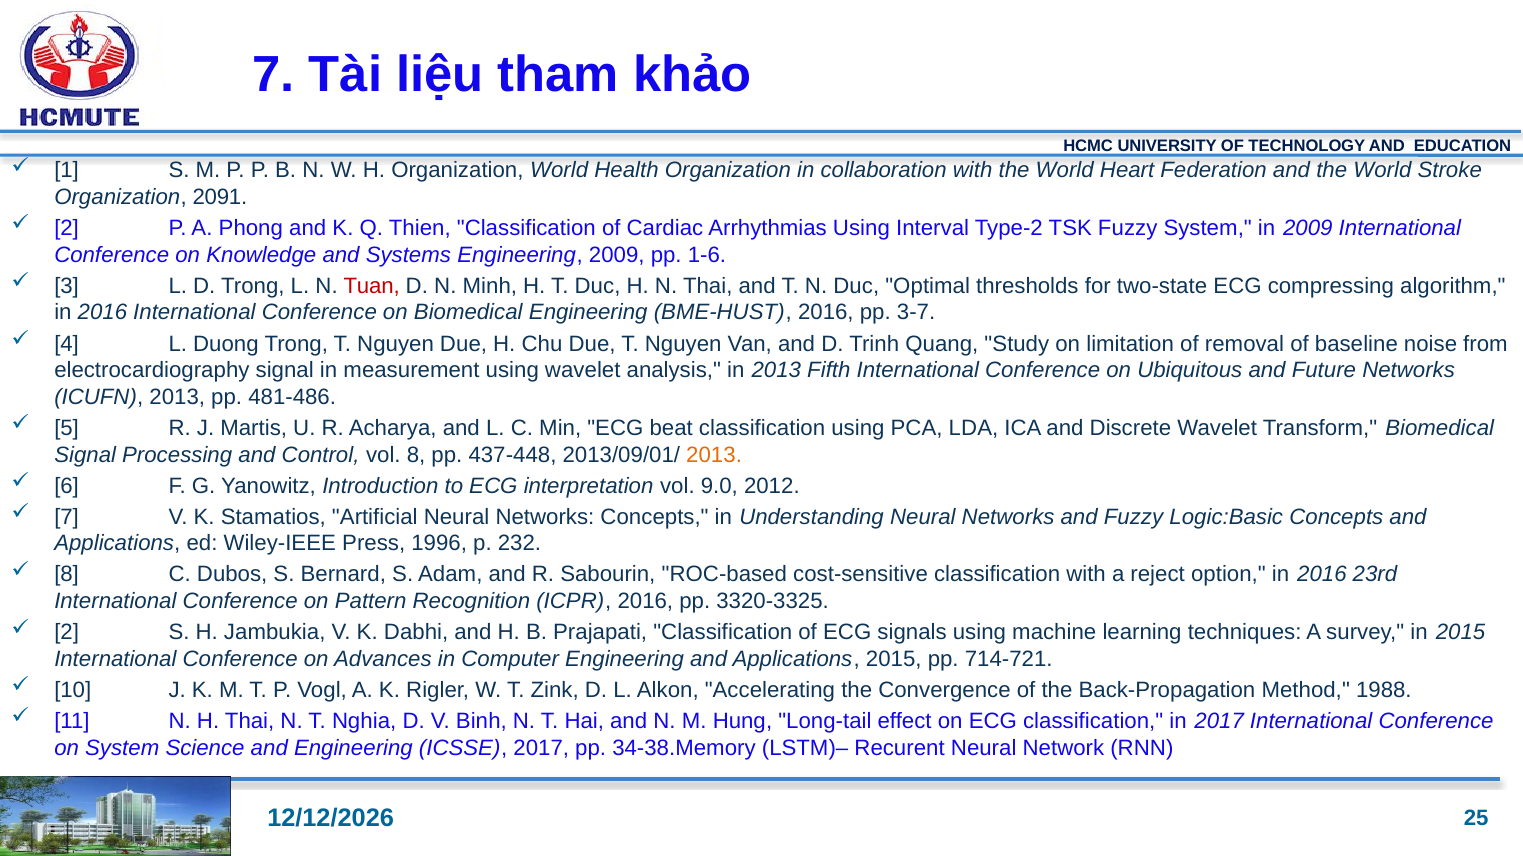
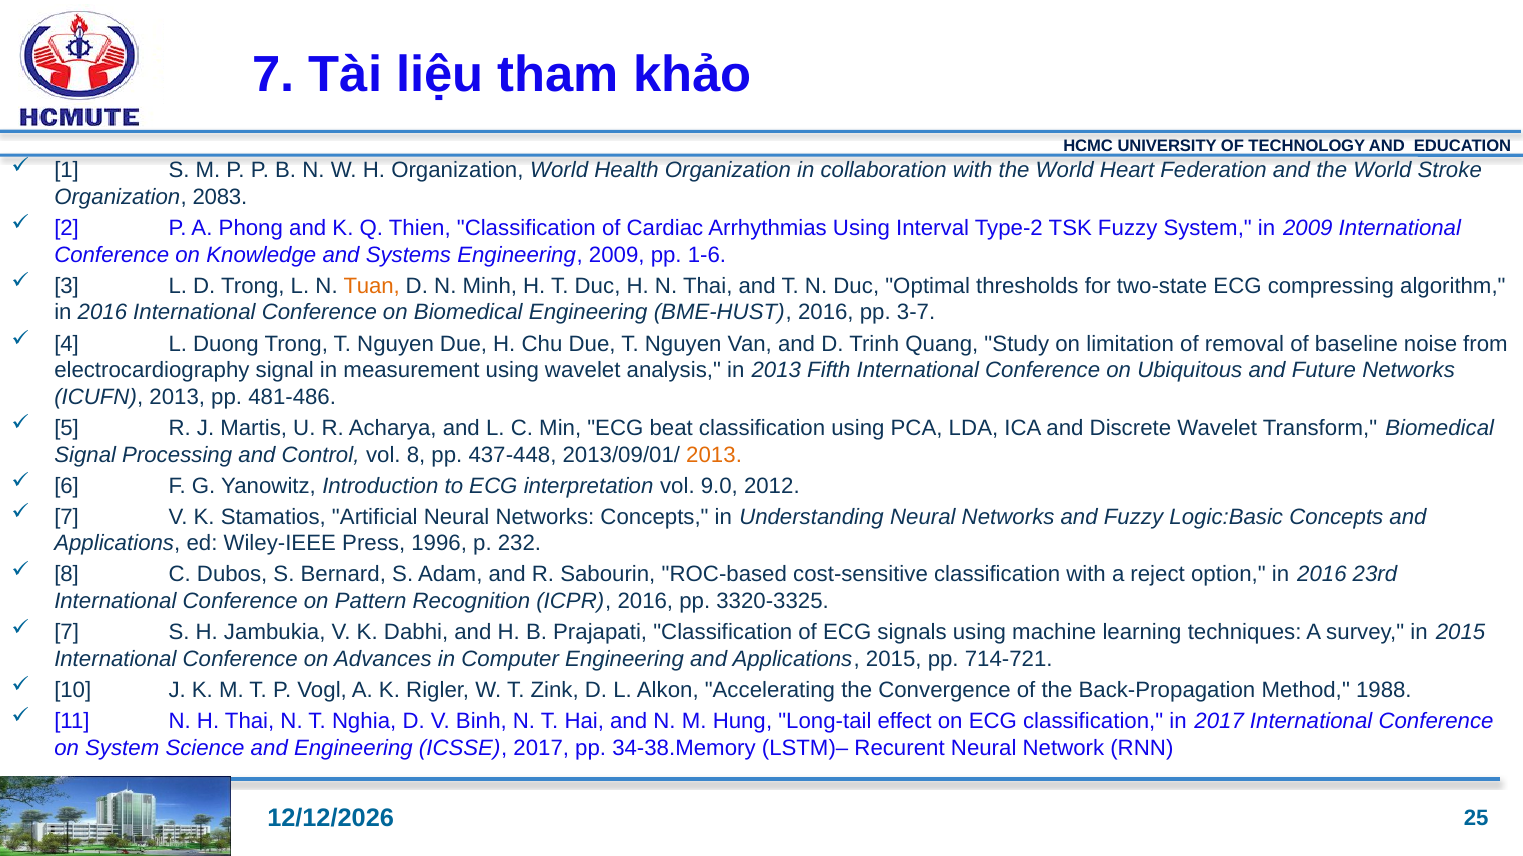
2091: 2091 -> 2083
Tuan colour: red -> orange
2 at (67, 633): 2 -> 7
